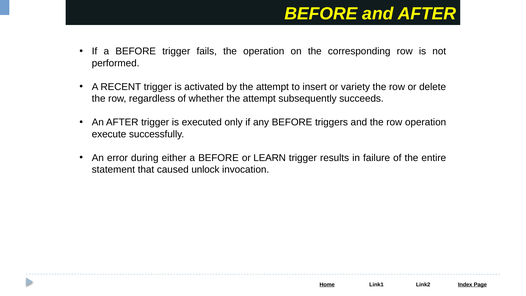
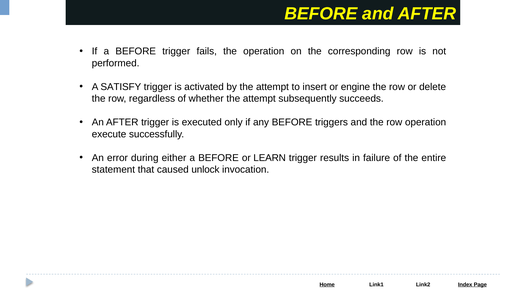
RECENT: RECENT -> SATISFY
variety: variety -> engine
